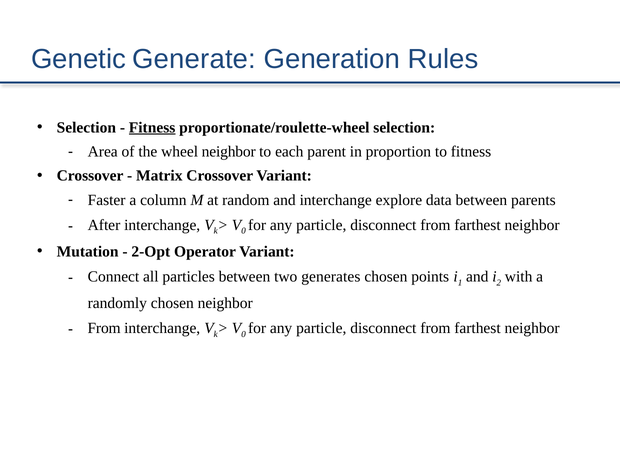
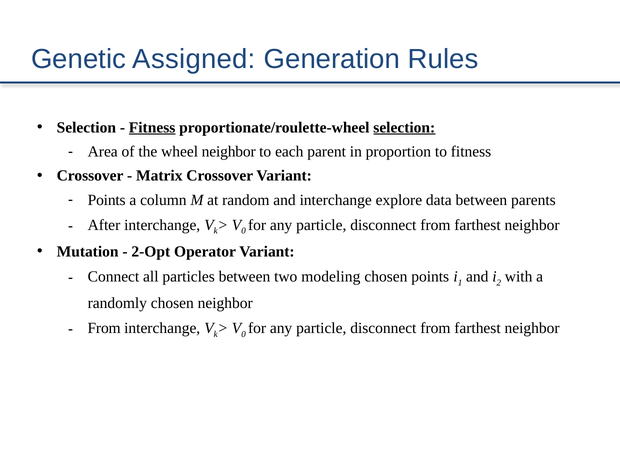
Generate: Generate -> Assigned
selection at (404, 128) underline: none -> present
Faster at (107, 200): Faster -> Points
generates: generates -> modeling
